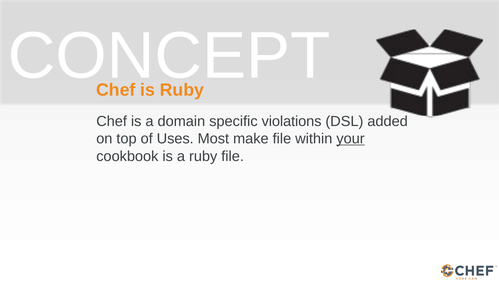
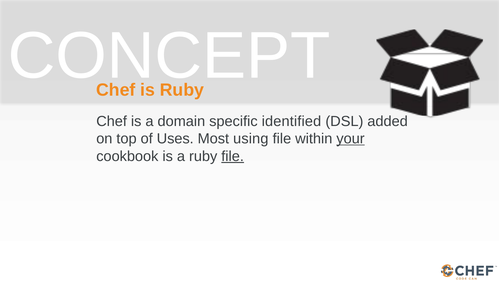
violations: violations -> identified
make: make -> using
file at (233, 156) underline: none -> present
